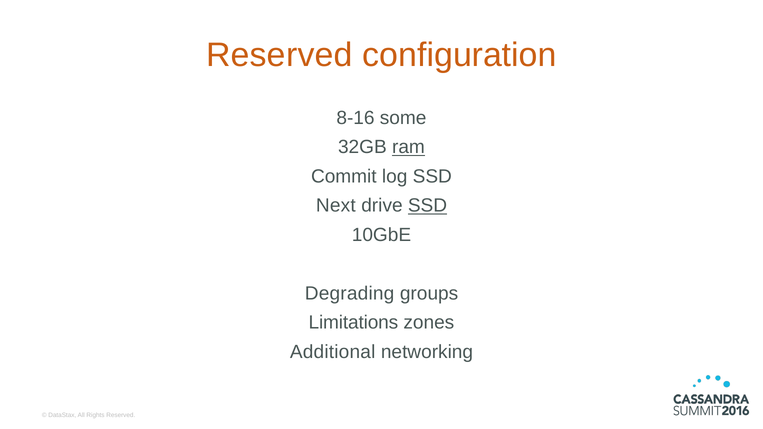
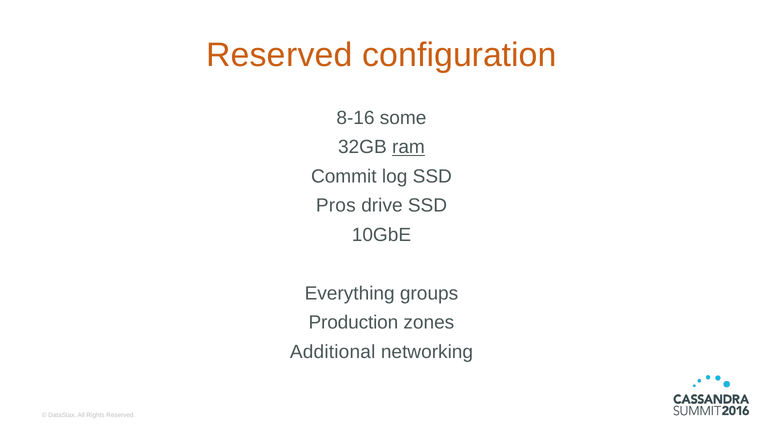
Next: Next -> Pros
SSD at (427, 206) underline: present -> none
Degrading: Degrading -> Everything
Limitations: Limitations -> Production
